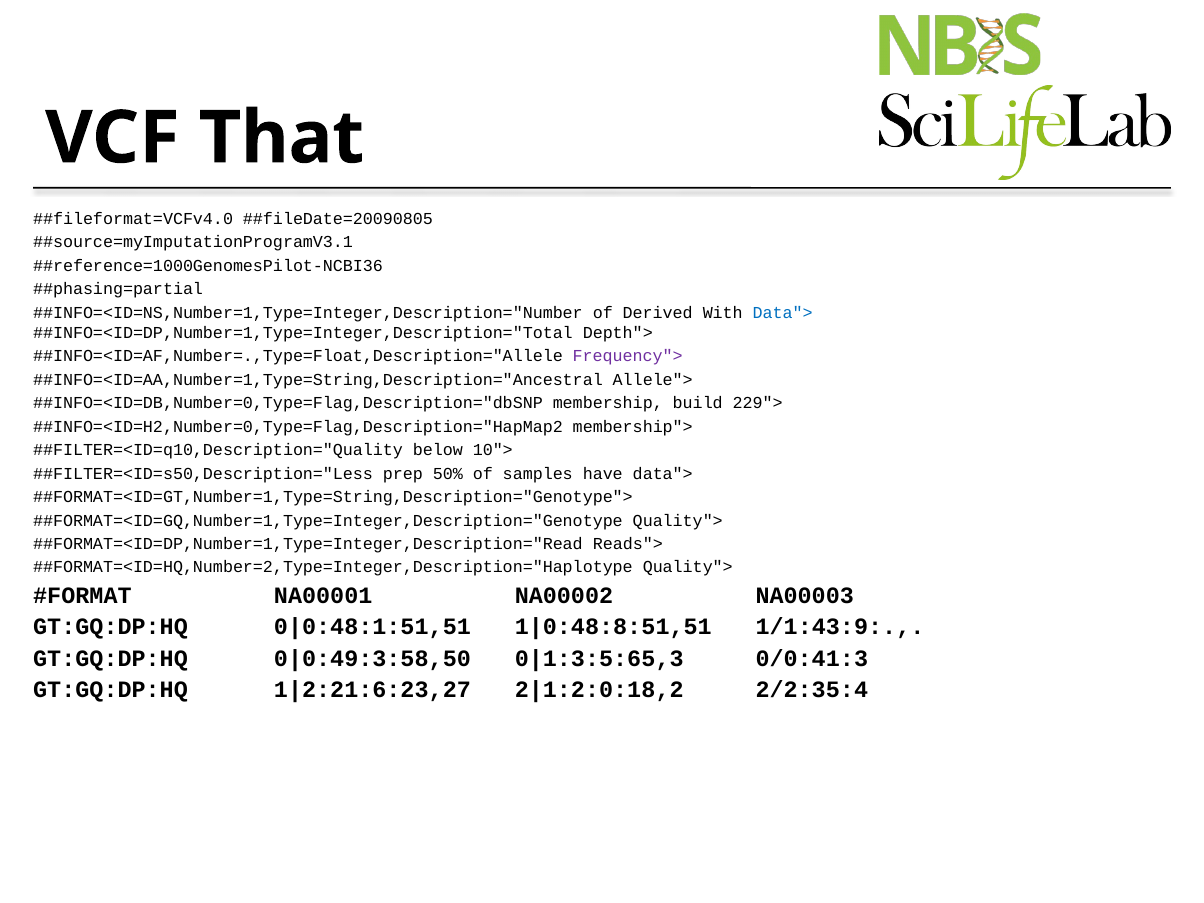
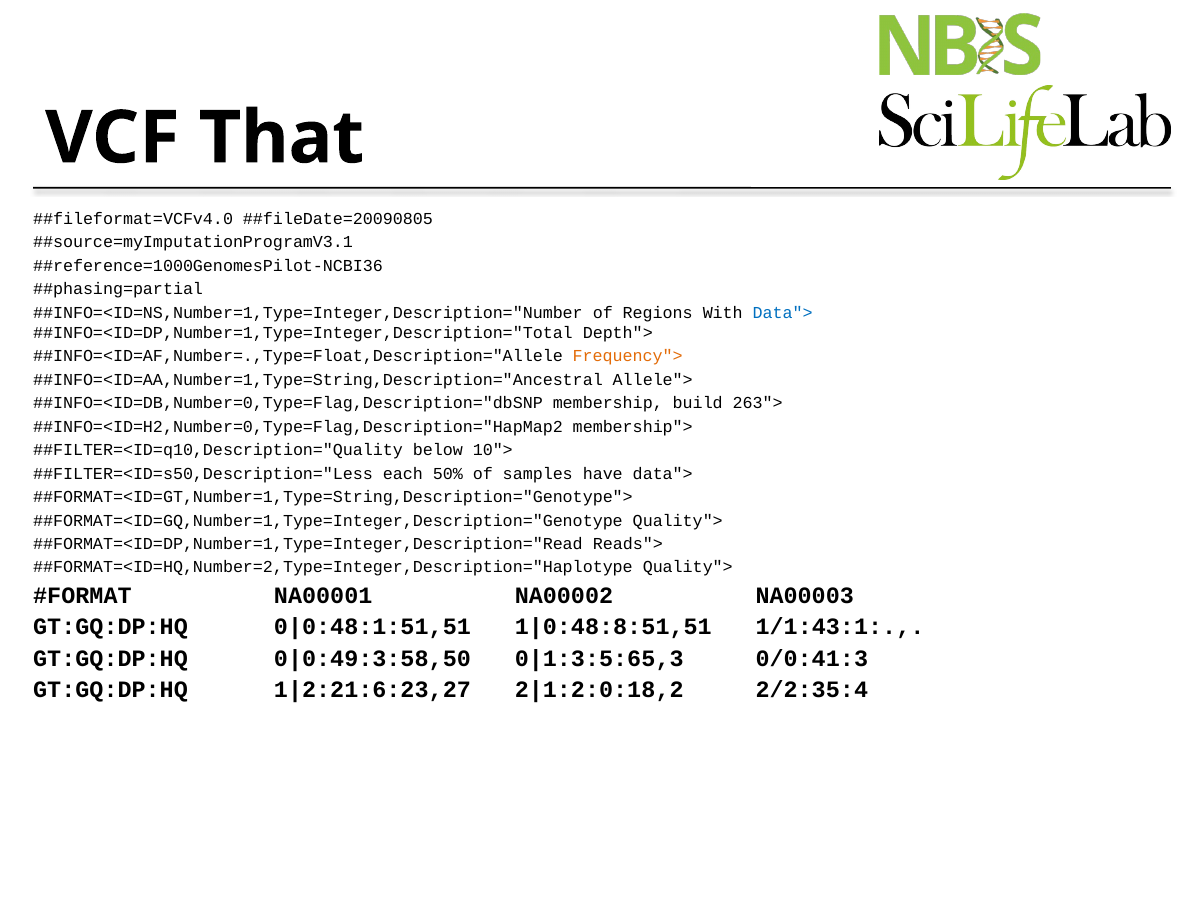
Derived: Derived -> Regions
Frequency"> colour: purple -> orange
229">: 229"> -> 263">
prep: prep -> each
1/1:43:9: 1/1:43:9 -> 1/1:43:1
